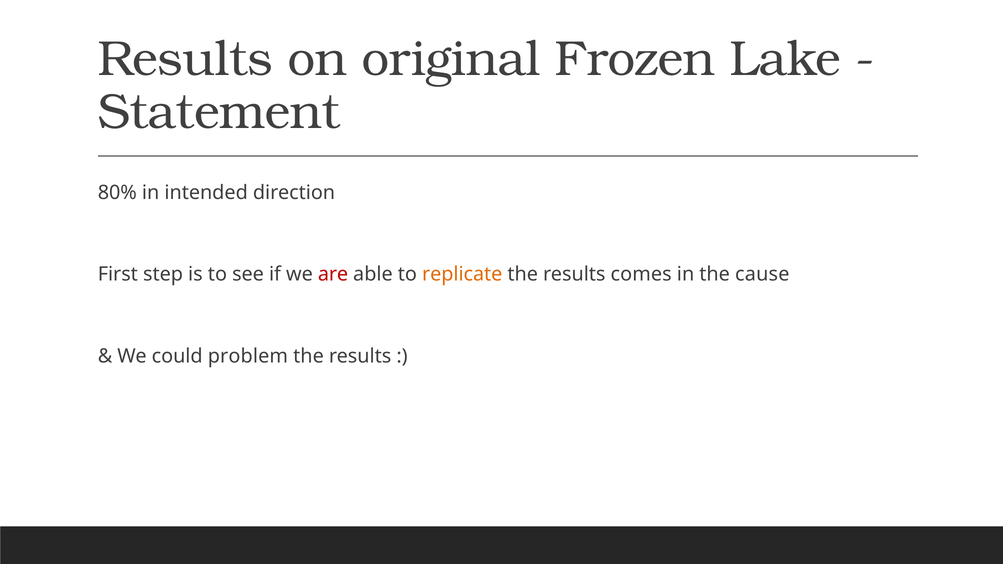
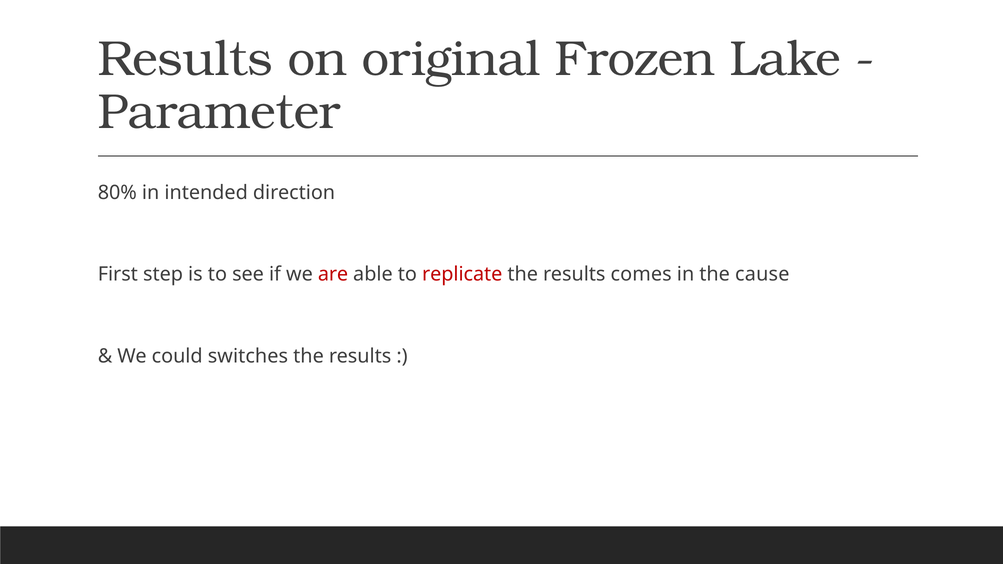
Statement: Statement -> Parameter
replicate colour: orange -> red
problem: problem -> switches
